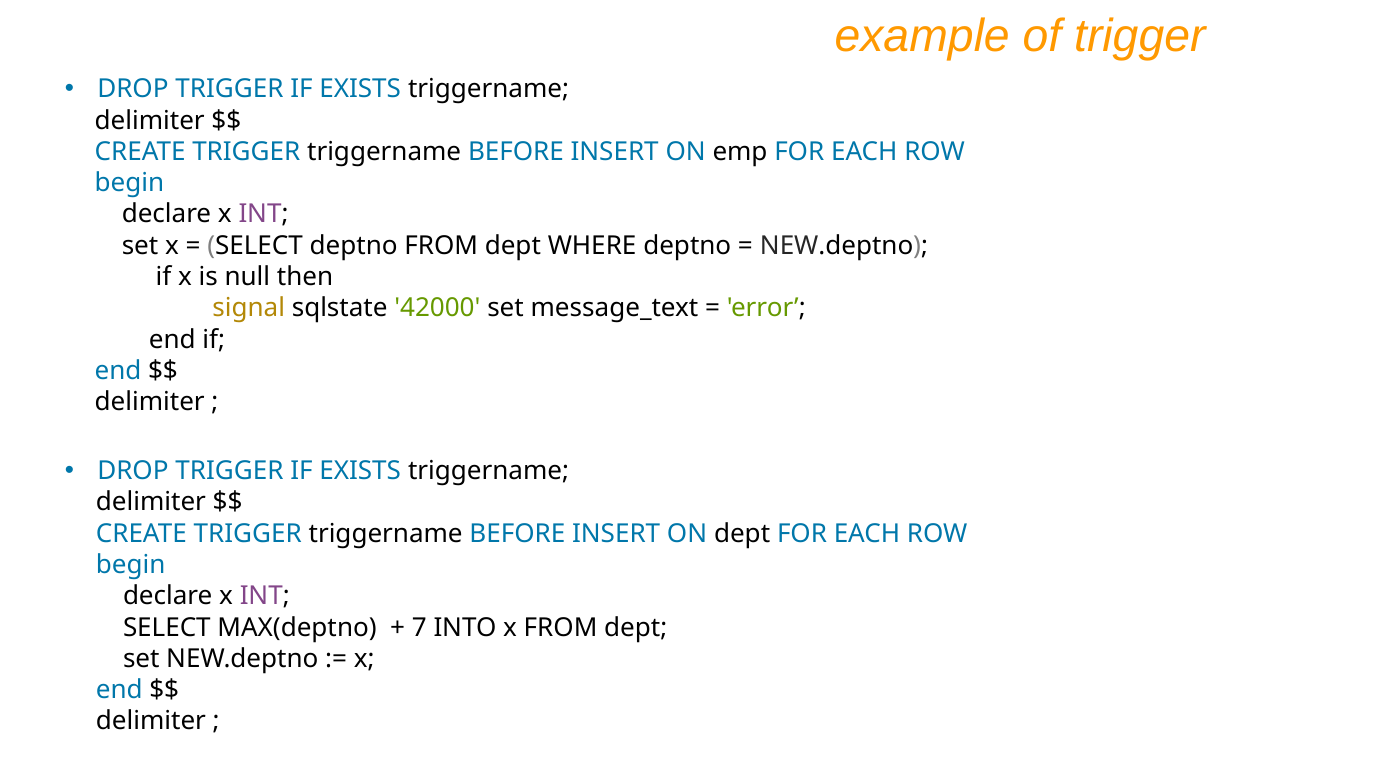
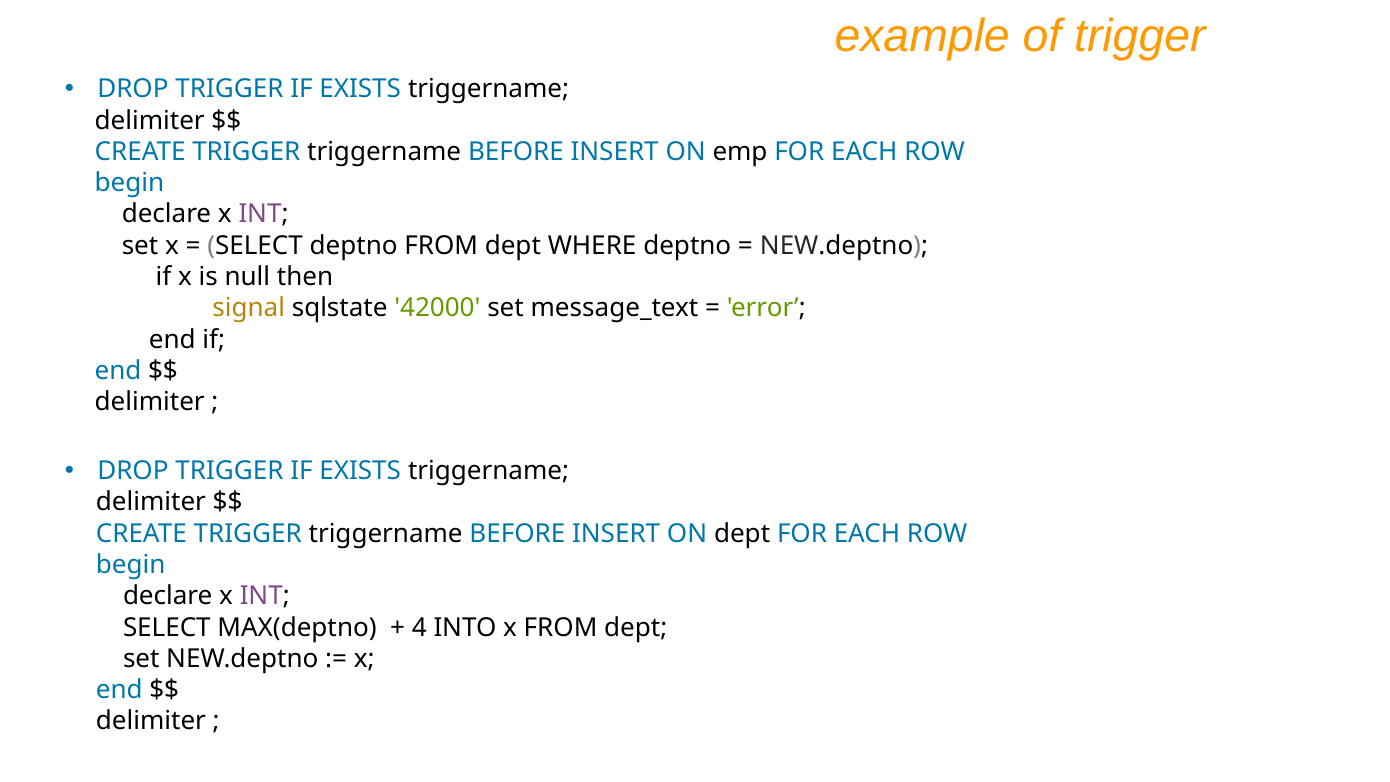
7: 7 -> 4
